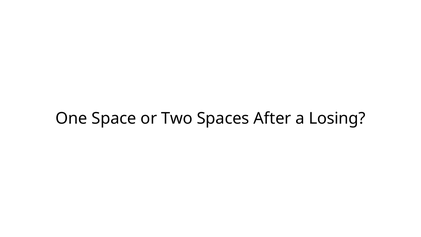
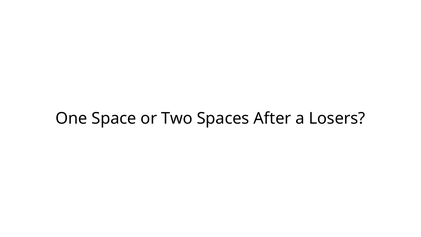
Losing: Losing -> Losers
